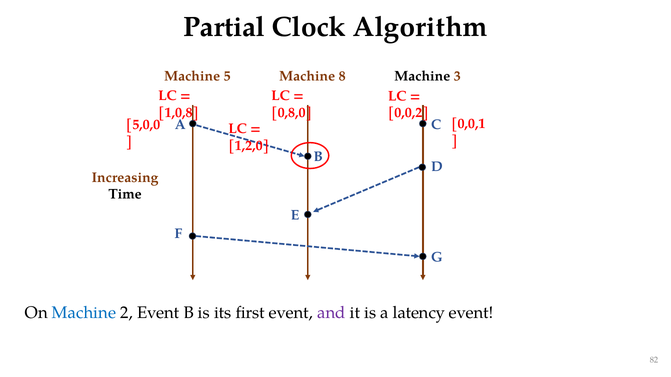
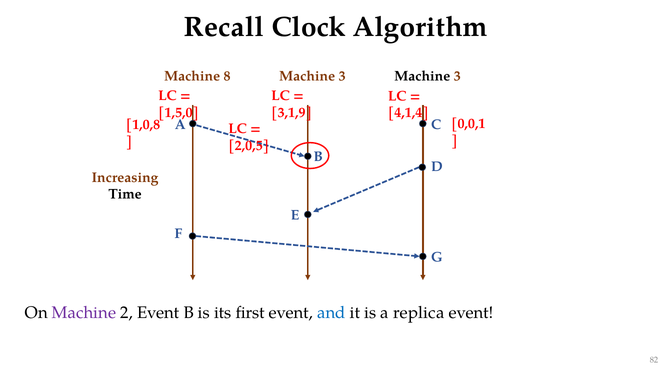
Partial: Partial -> Recall
5: 5 -> 8
8 at (342, 76): 8 -> 3
1,0,8: 1,0,8 -> 1,5,0
0,8,0: 0,8,0 -> 3,1,9
0,0,2: 0,0,2 -> 4,1,4
5,0,0: 5,0,0 -> 1,0,8
1,2,0: 1,2,0 -> 2,0,5
Machine at (84, 313) colour: blue -> purple
and colour: purple -> blue
latency: latency -> replica
